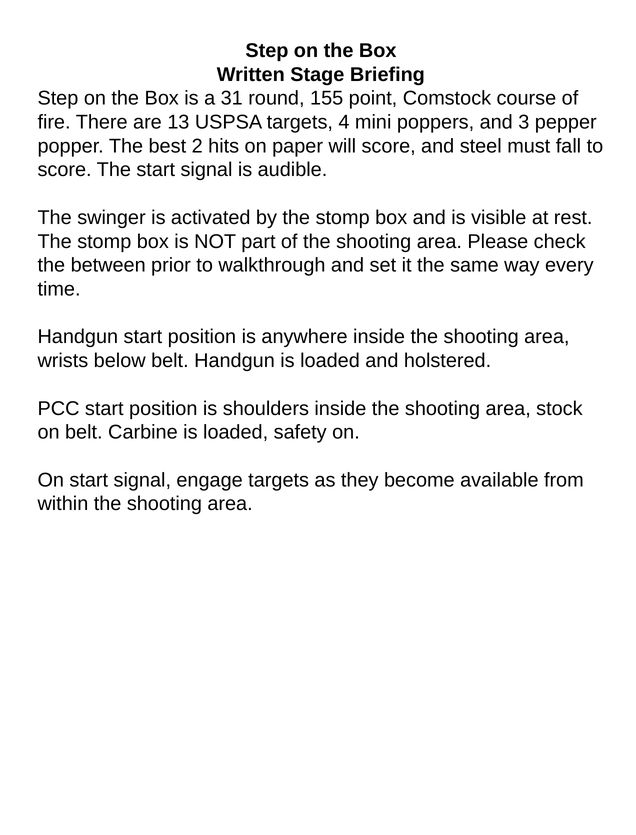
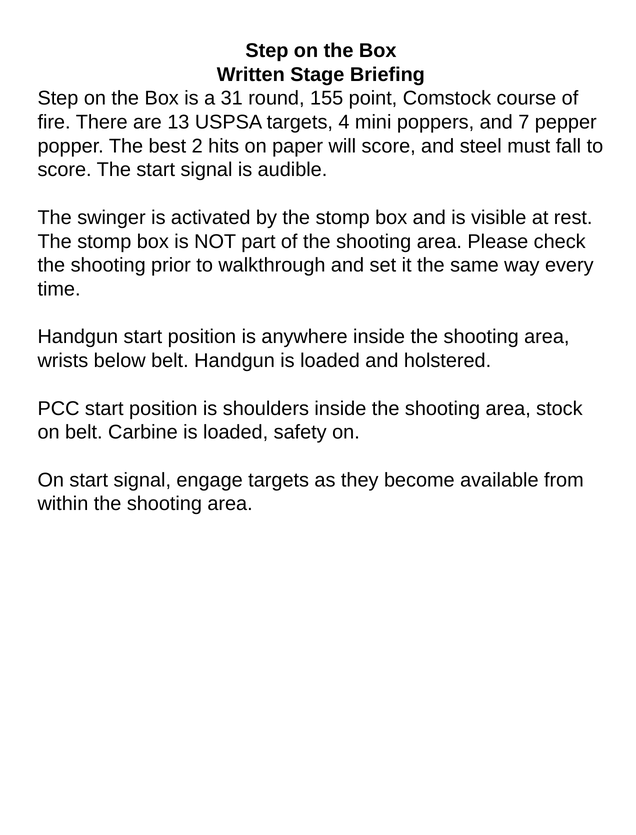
3: 3 -> 7
between at (108, 265): between -> shooting
